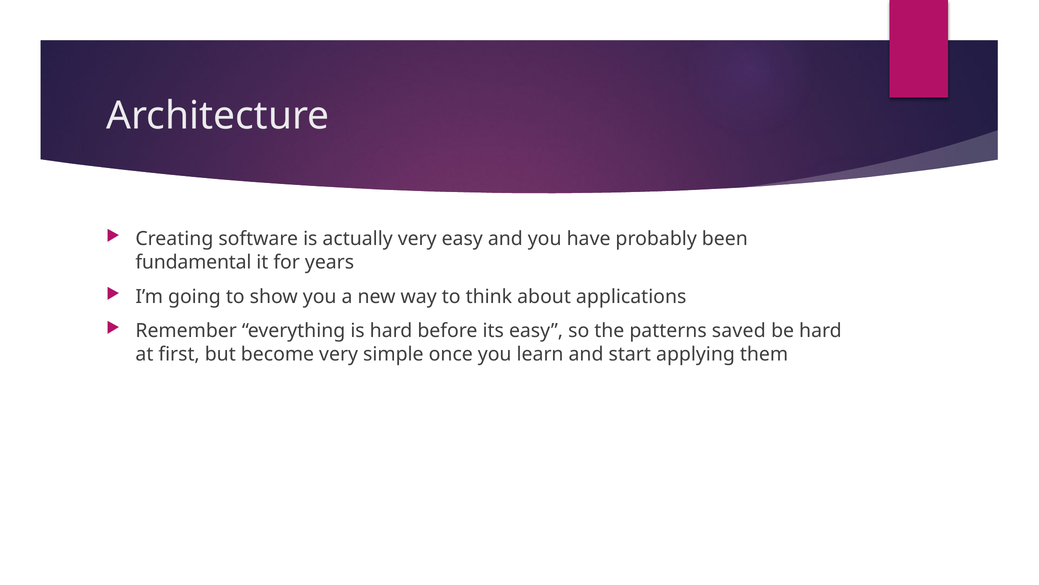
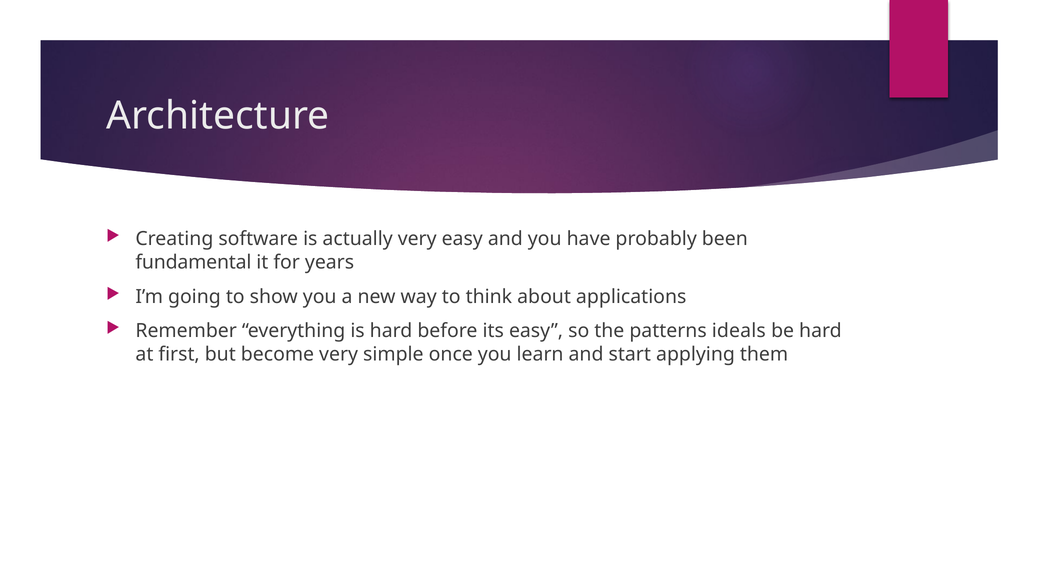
saved: saved -> ideals
